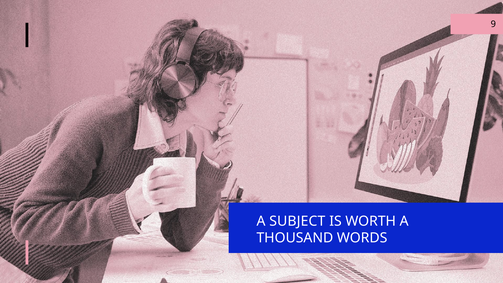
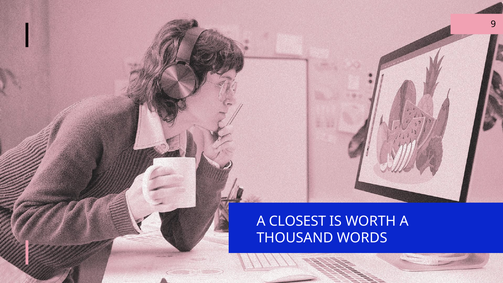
SUBJECT: SUBJECT -> CLOSEST
